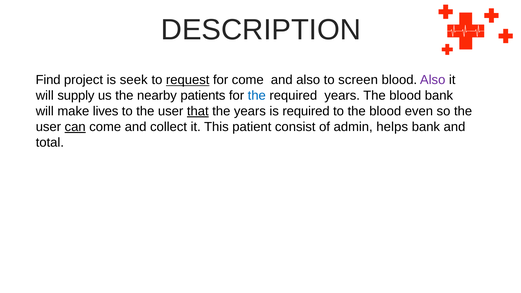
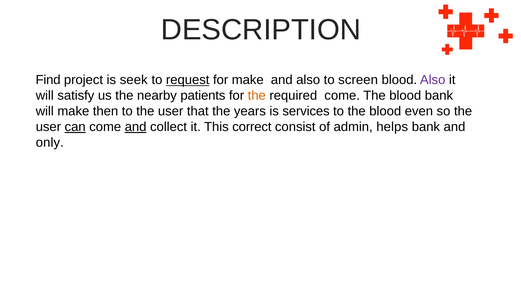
for come: come -> make
supply: supply -> satisfy
the at (257, 96) colour: blue -> orange
required years: years -> come
lives: lives -> then
that underline: present -> none
is required: required -> services
and at (136, 127) underline: none -> present
patient: patient -> correct
total: total -> only
